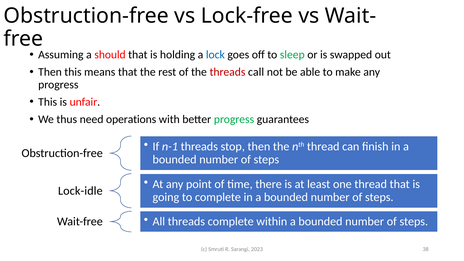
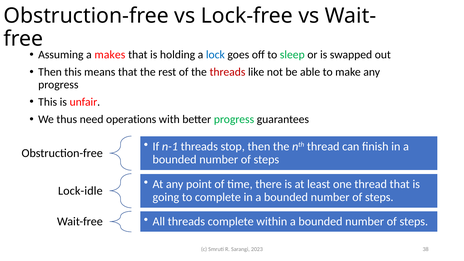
should: should -> makes
call: call -> like
